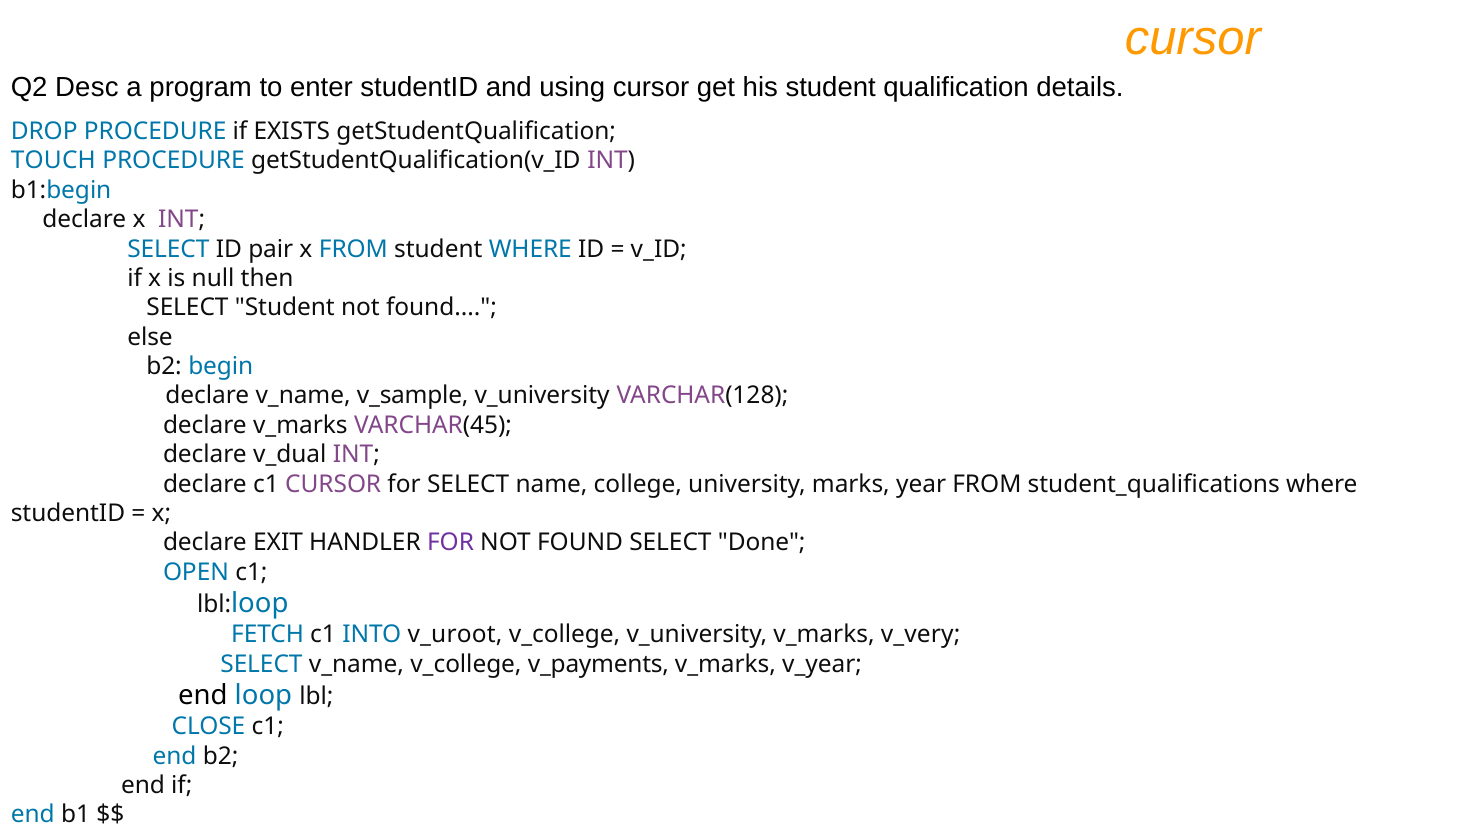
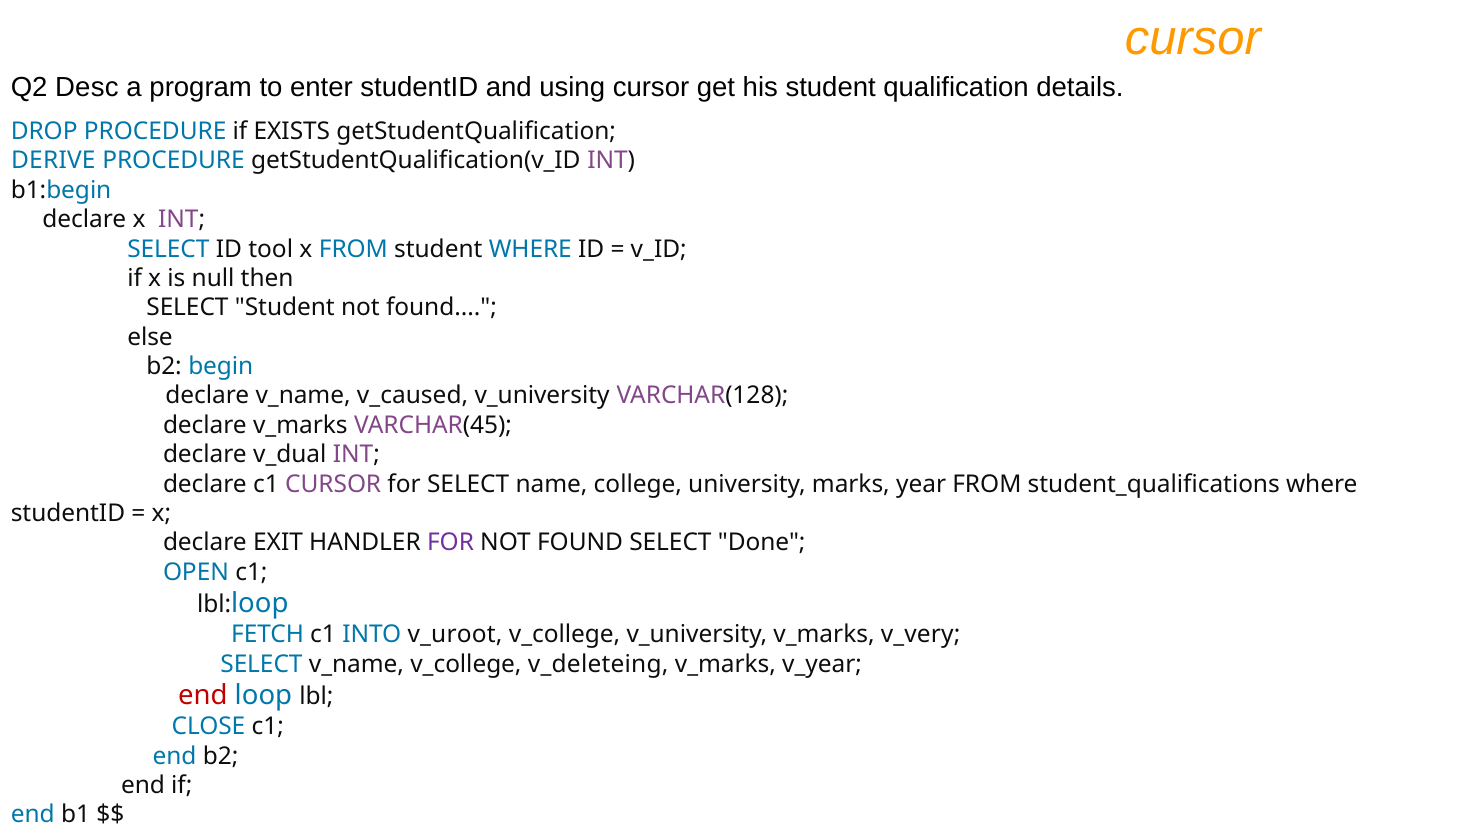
TOUCH: TOUCH -> DERIVE
pair: pair -> tool
v_sample: v_sample -> v_caused
v_payments: v_payments -> v_deleteing
end at (203, 695) colour: black -> red
